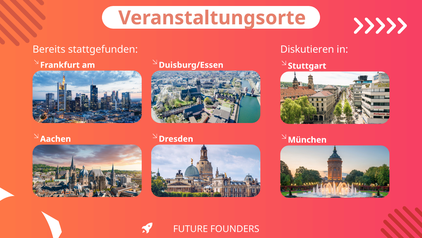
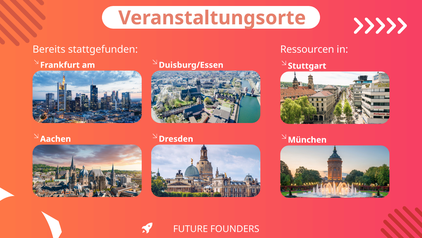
Diskutieren: Diskutieren -> Ressourcen
